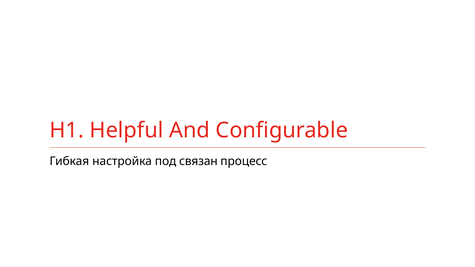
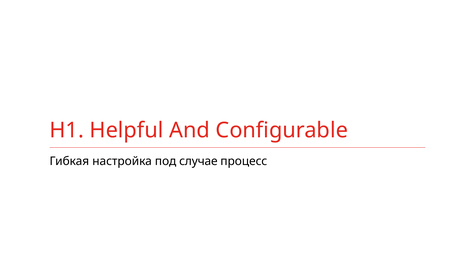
связан: связан -> случае
